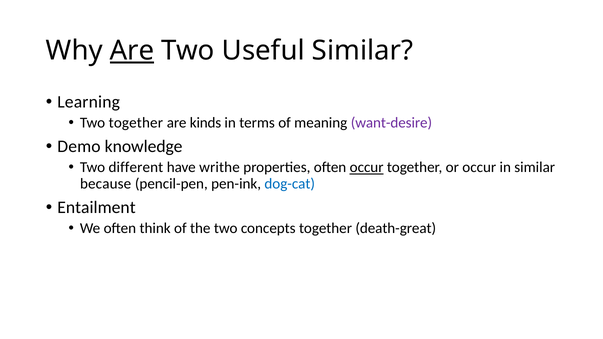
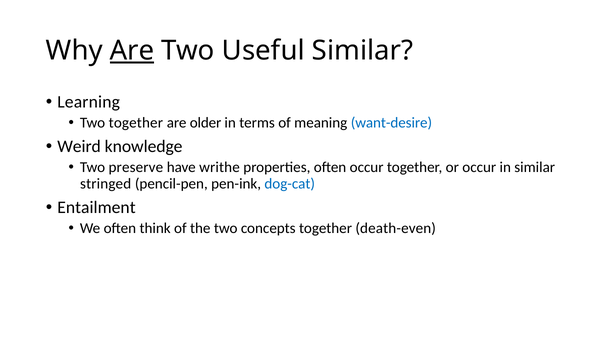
kinds: kinds -> older
want-desire colour: purple -> blue
Demo: Demo -> Weird
different: different -> preserve
occur at (367, 167) underline: present -> none
because: because -> stringed
death-great: death-great -> death-even
